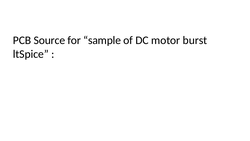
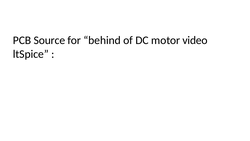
sample: sample -> behind
burst: burst -> video
